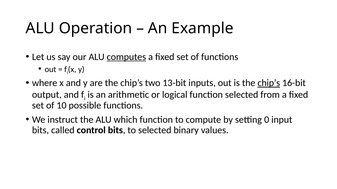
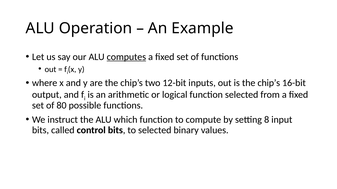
13-bit: 13-bit -> 12-bit
chip’s at (269, 83) underline: present -> none
10: 10 -> 80
0: 0 -> 8
